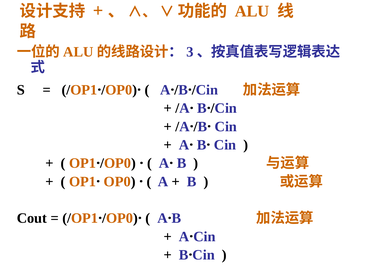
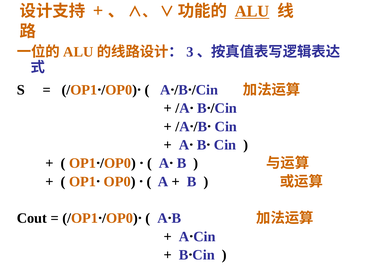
ALU at (252, 11) underline: none -> present
